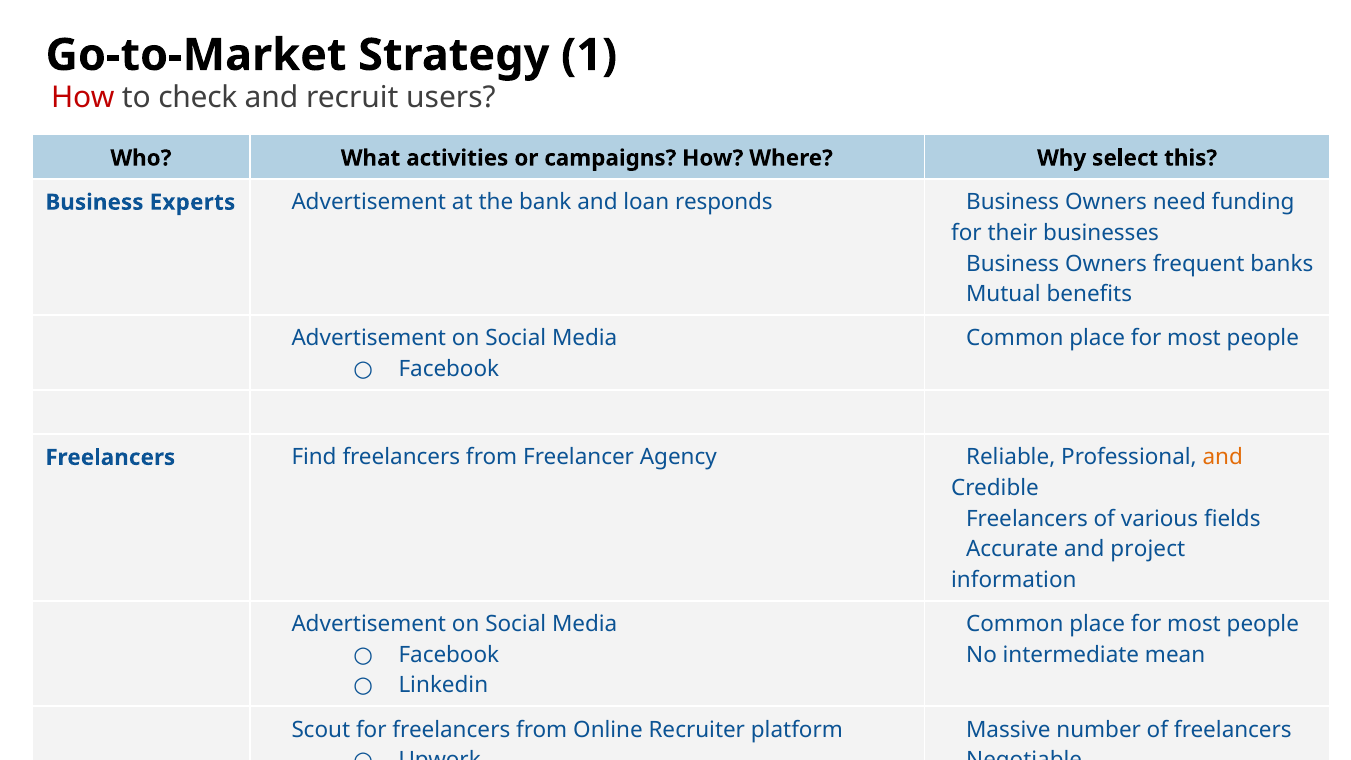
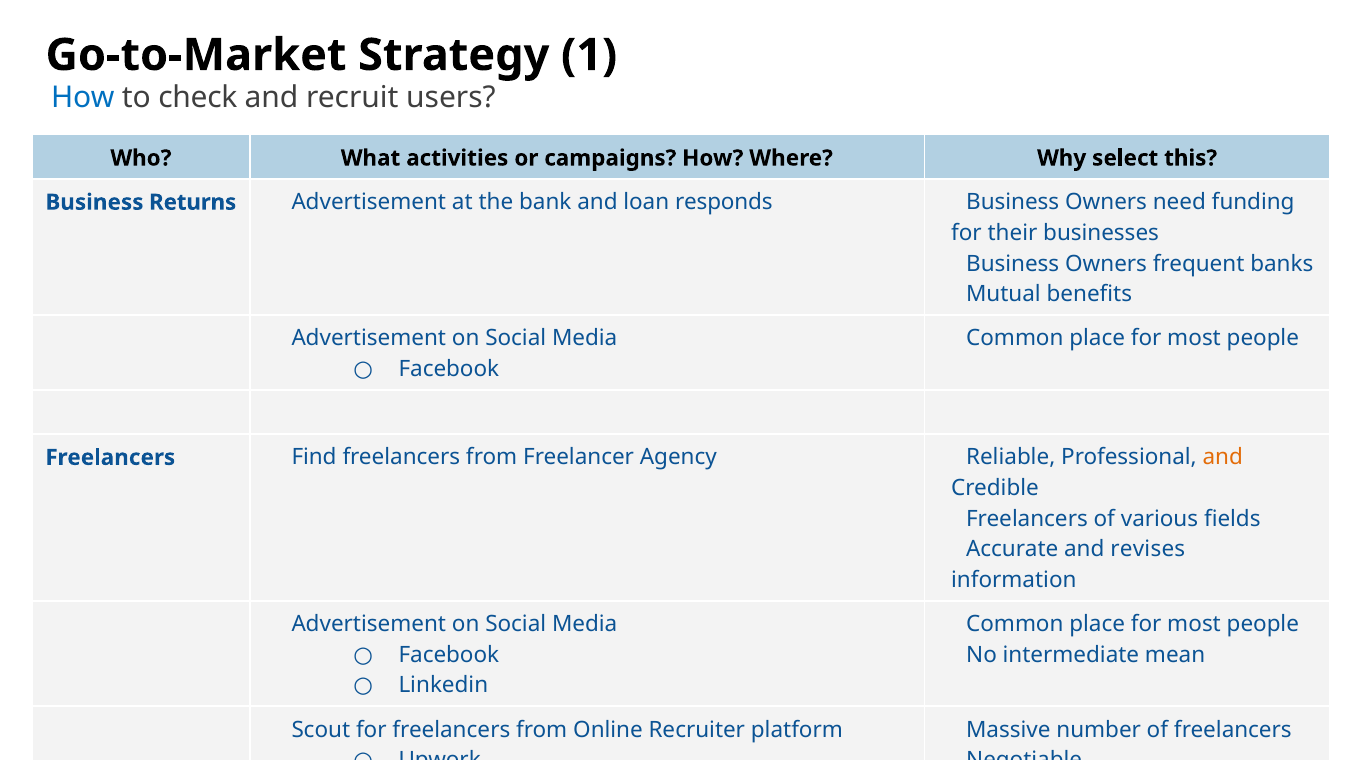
How at (83, 98) colour: red -> blue
Experts: Experts -> Returns
project: project -> revises
